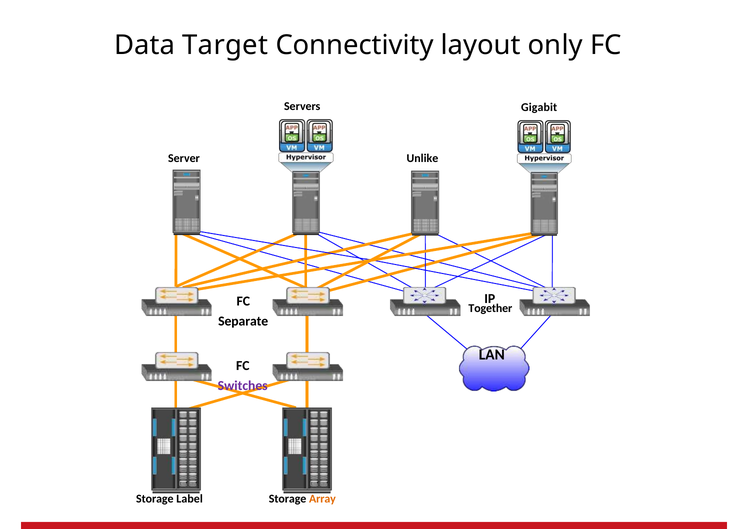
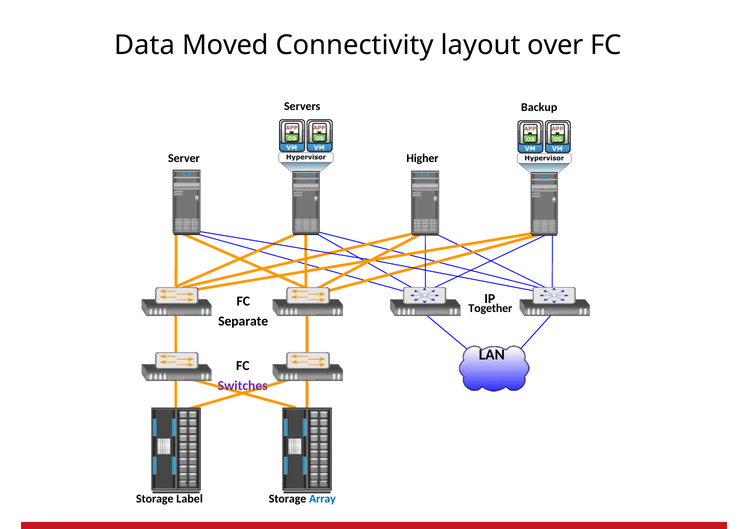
Target: Target -> Moved
only: only -> over
Gigabit: Gigabit -> Backup
Unlike: Unlike -> Higher
Array colour: orange -> blue
